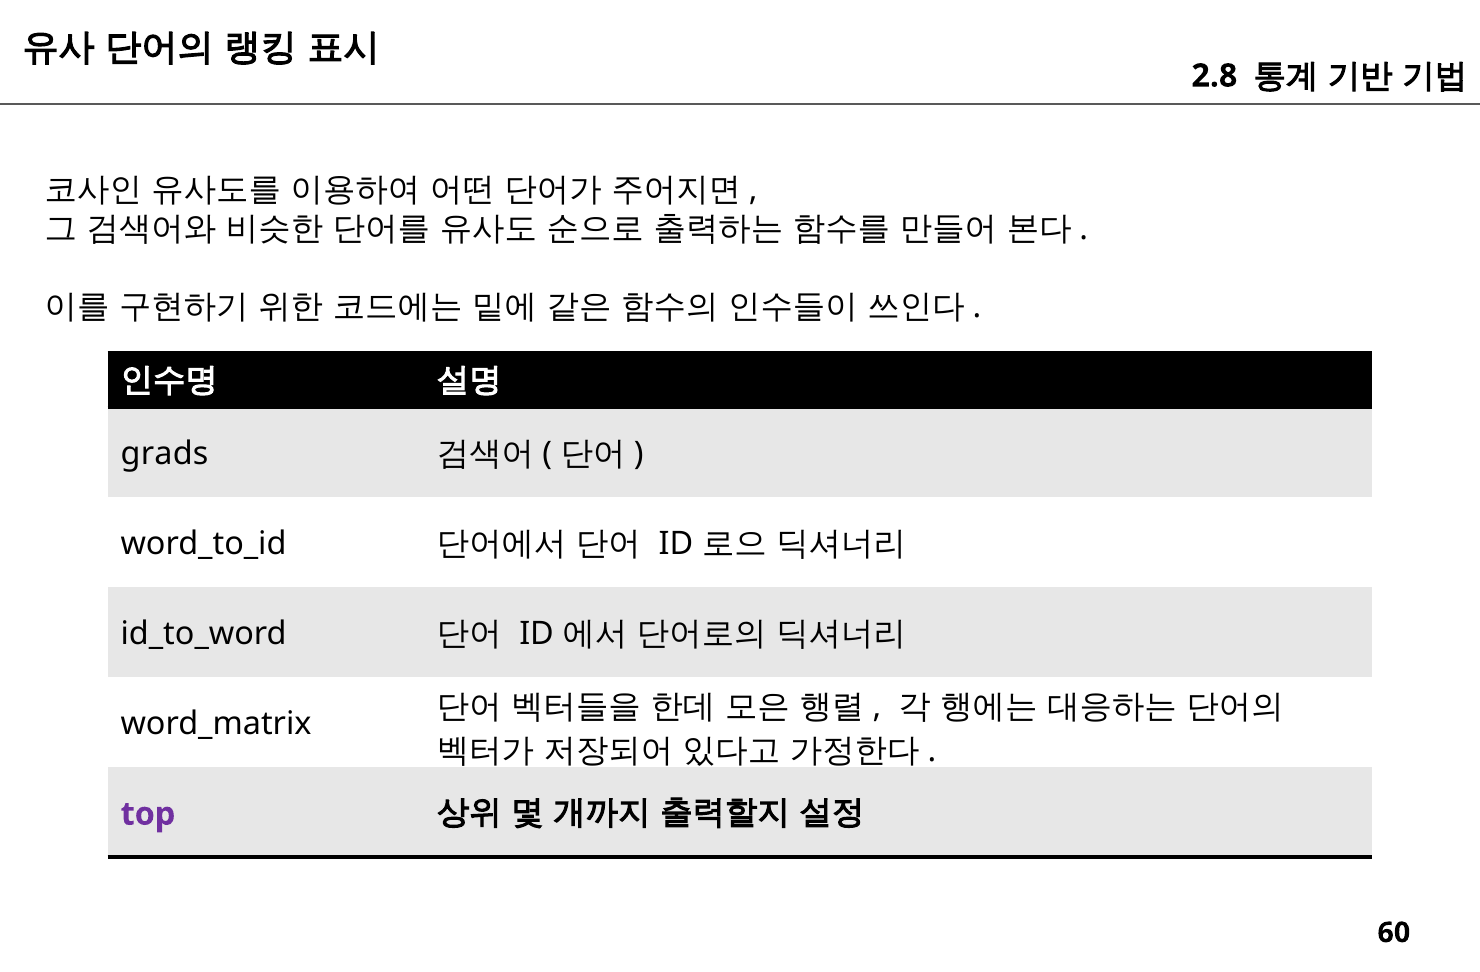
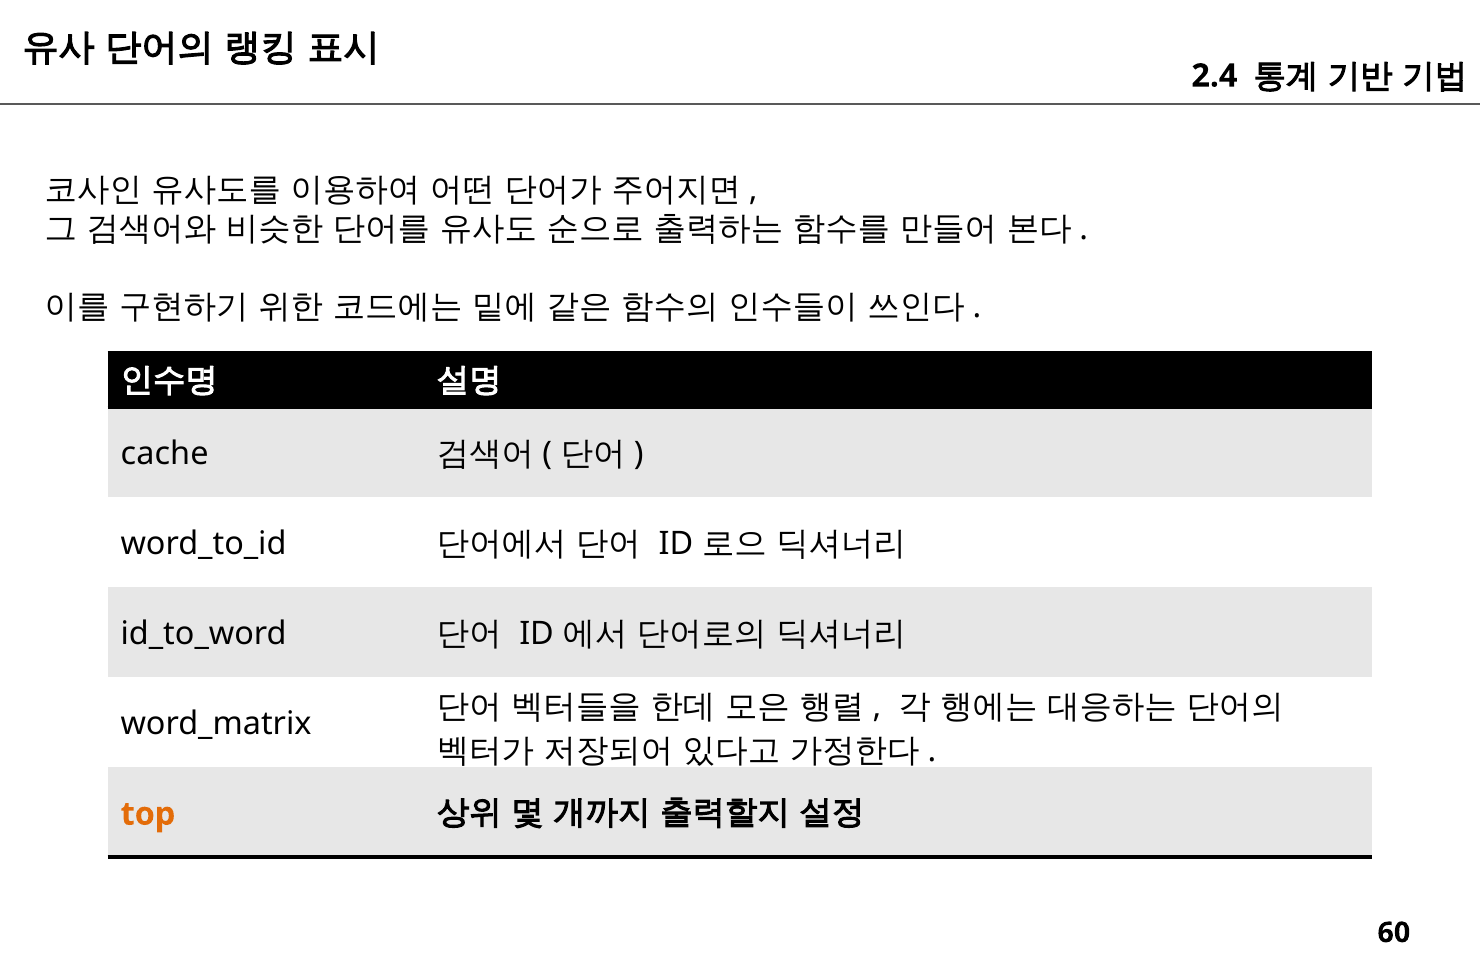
2.8: 2.8 -> 2.4
grads: grads -> cache
top colour: purple -> orange
